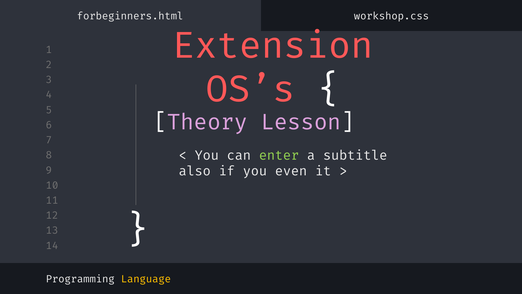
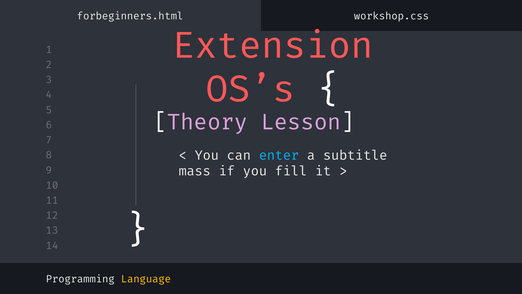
enter colour: light green -> light blue
also: also -> mass
even: even -> fill
